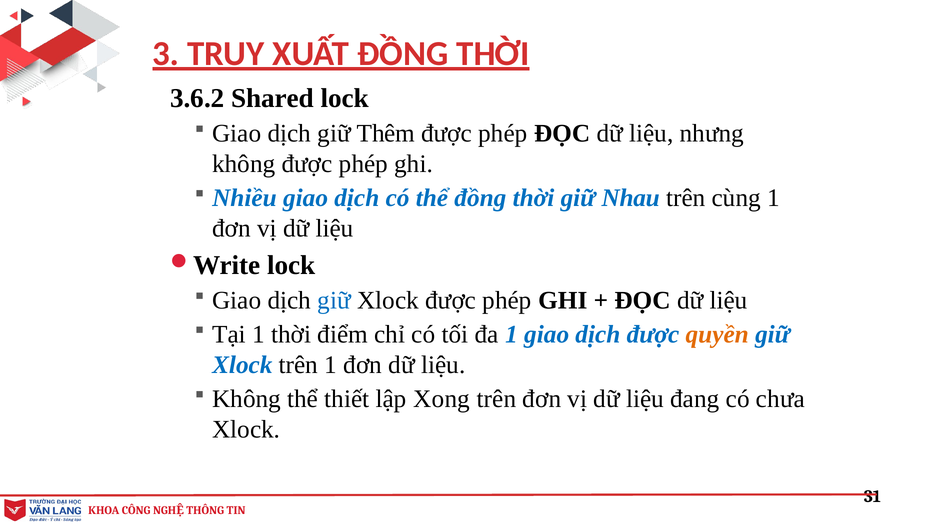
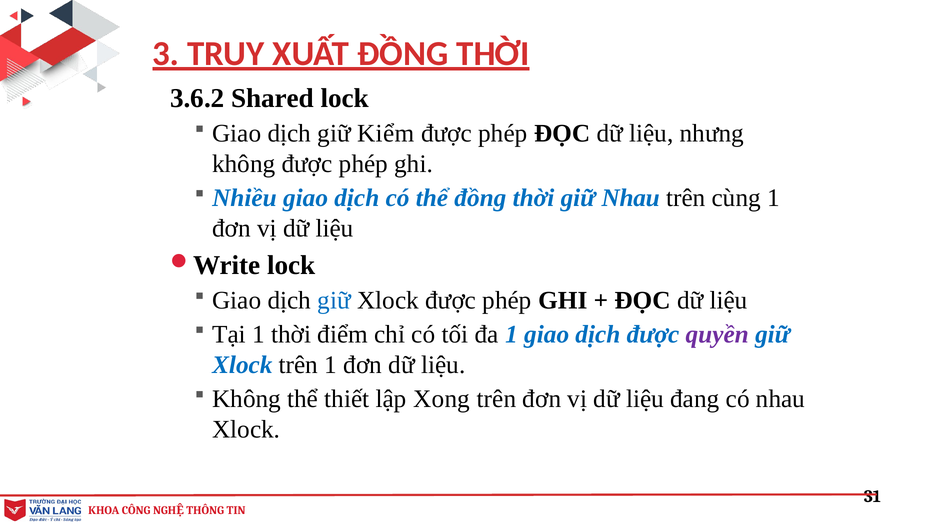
Thêm: Thêm -> Kiểm
quyền colour: orange -> purple
có chưa: chưa -> nhau
